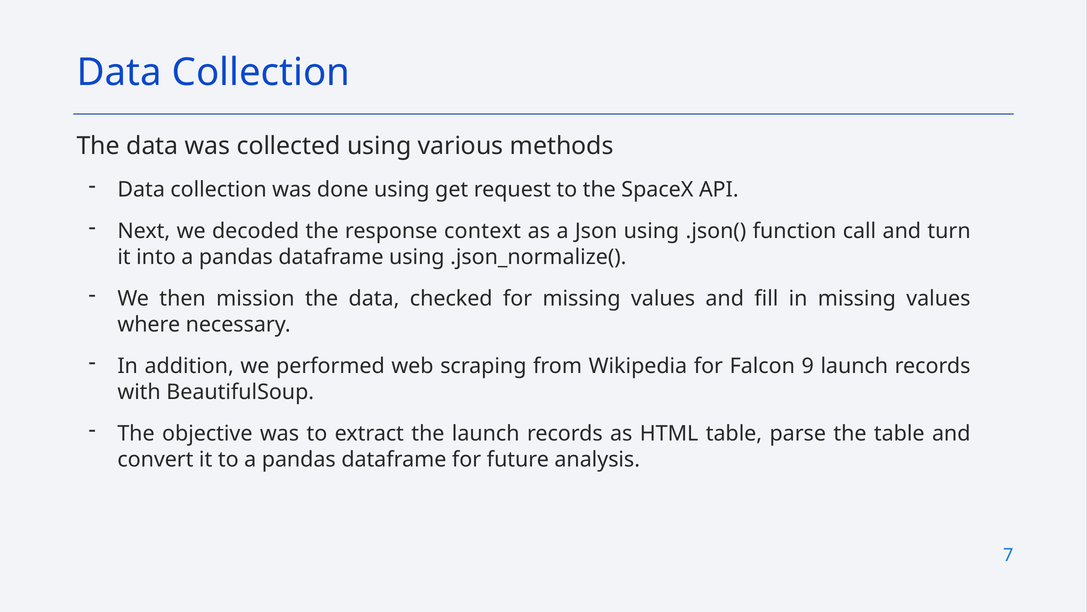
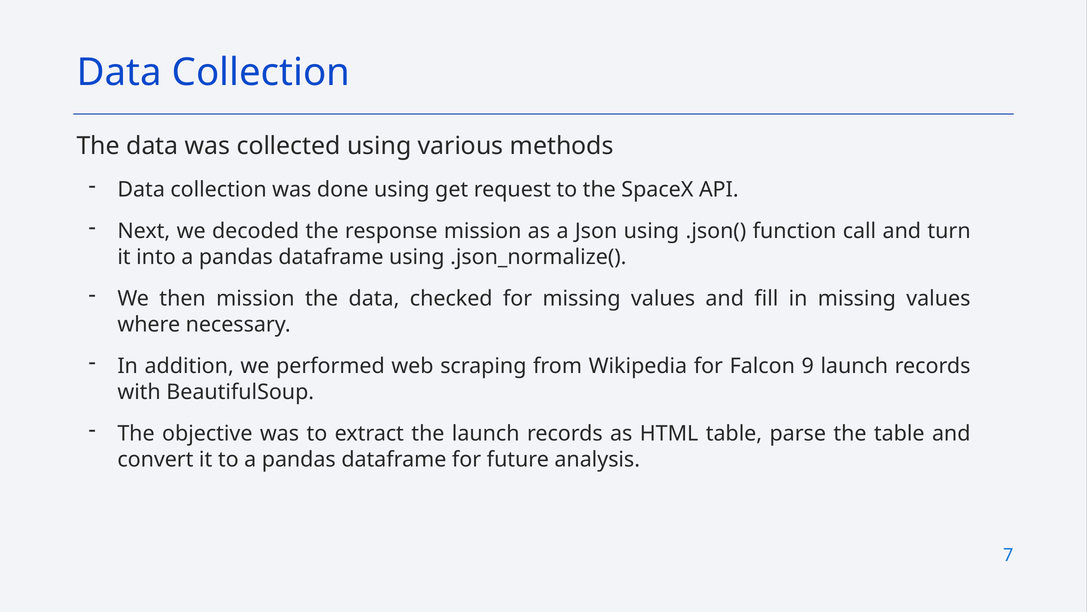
response context: context -> mission
